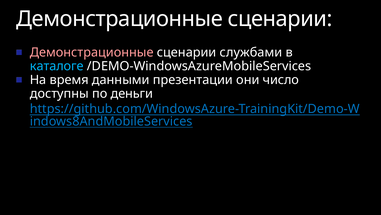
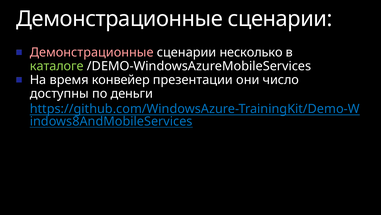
службами: службами -> несколько
каталоге colour: light blue -> light green
данными: данными -> конвейер
